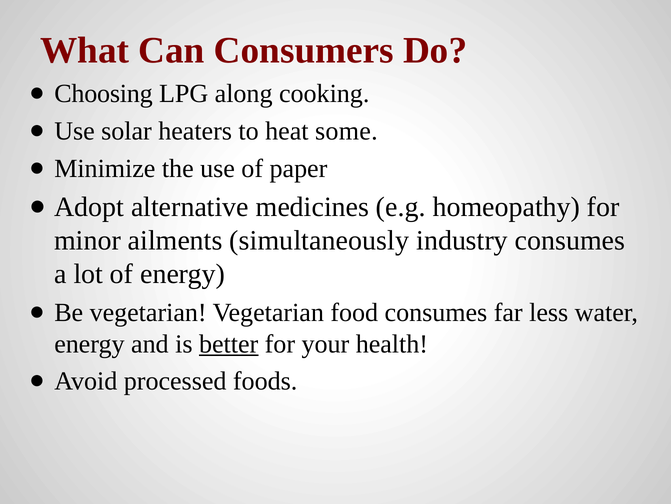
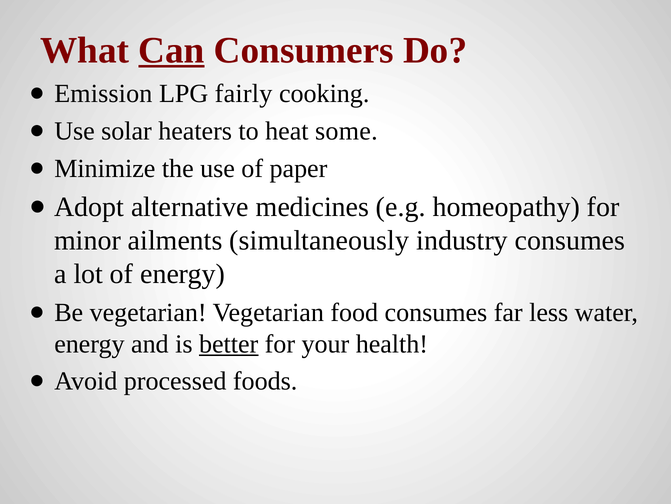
Can underline: none -> present
Choosing: Choosing -> Emission
along: along -> fairly
